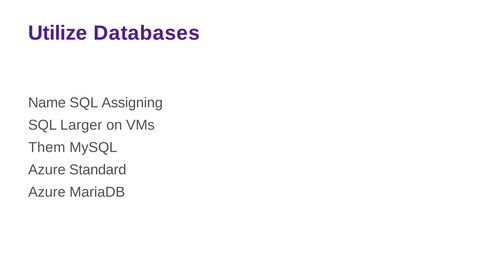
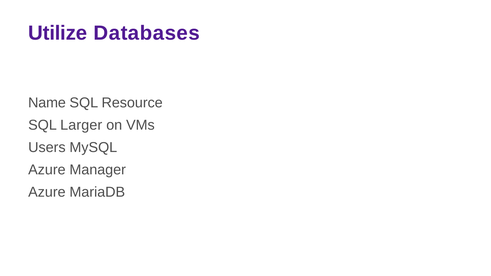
Assigning: Assigning -> Resource
Them: Them -> Users
Standard: Standard -> Manager
